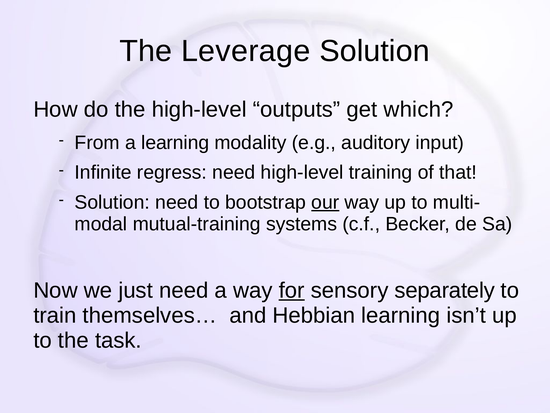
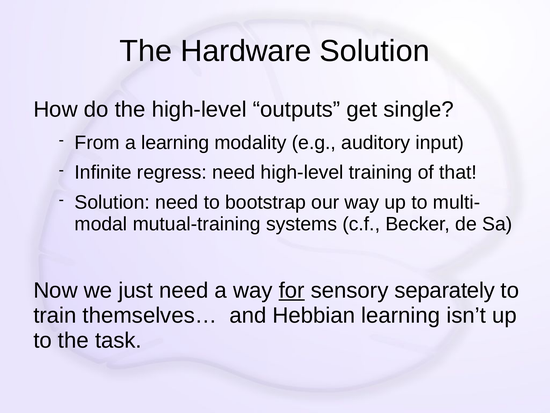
Leverage: Leverage -> Hardware
which: which -> single
our underline: present -> none
